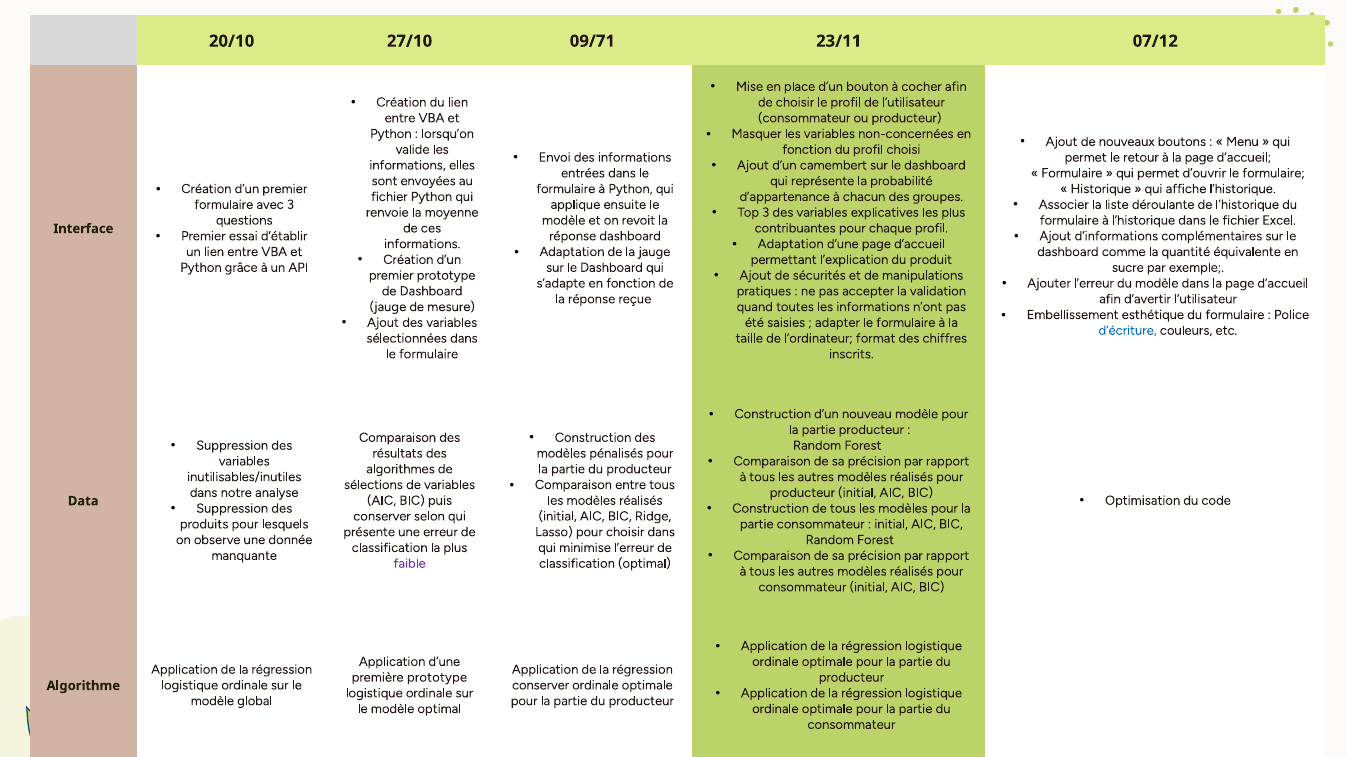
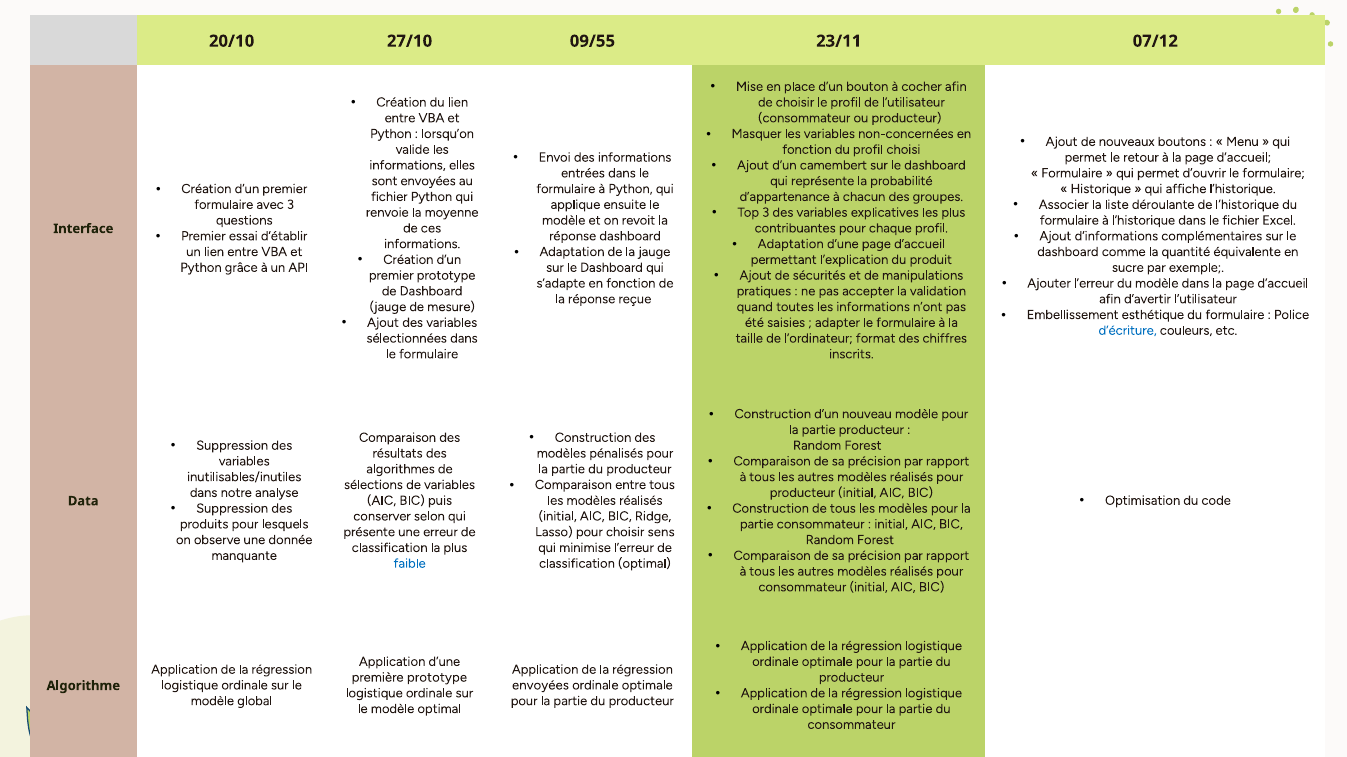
09/71: 09/71 -> 09/55
choisir dans: dans -> sens
faible colour: purple -> blue
conserver at (541, 686): conserver -> envoyées
